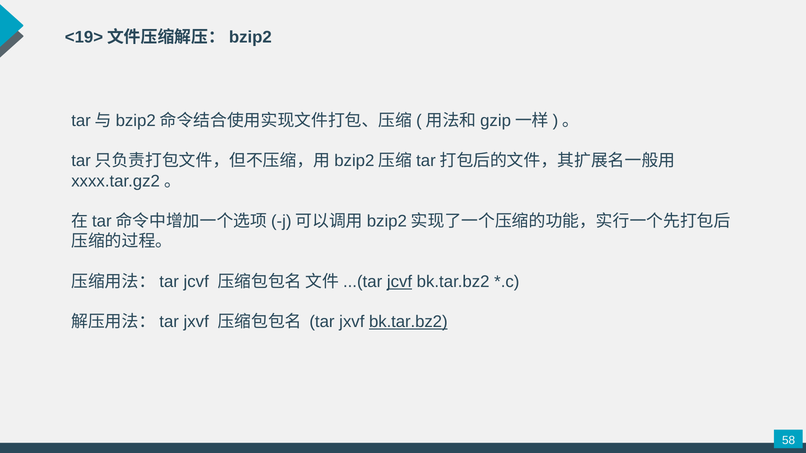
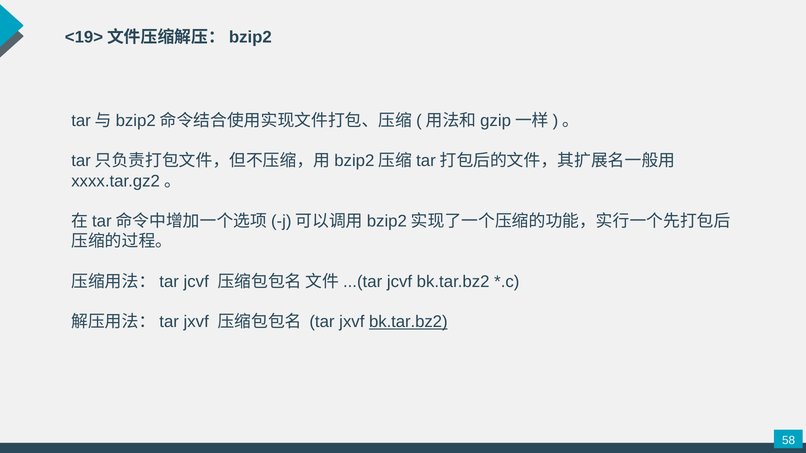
jcvf at (399, 282) underline: present -> none
